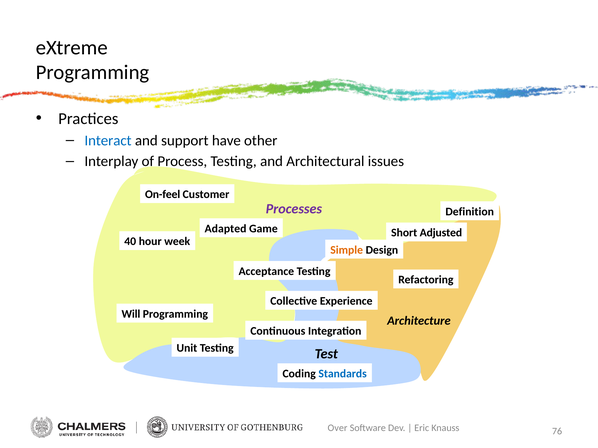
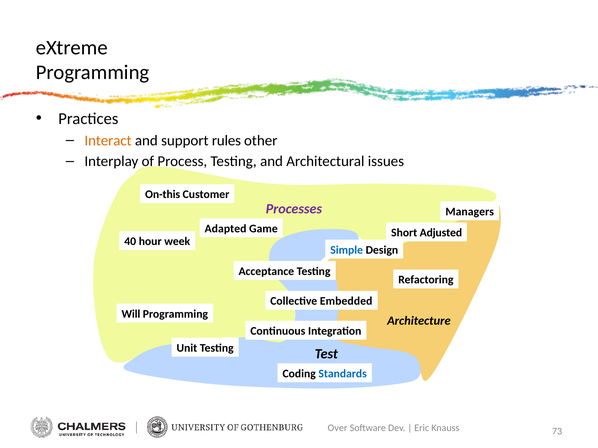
Interact colour: blue -> orange
have: have -> rules
On-feel: On-feel -> On-this
Definition: Definition -> Managers
Simple colour: orange -> blue
Experience: Experience -> Embedded
76: 76 -> 73
